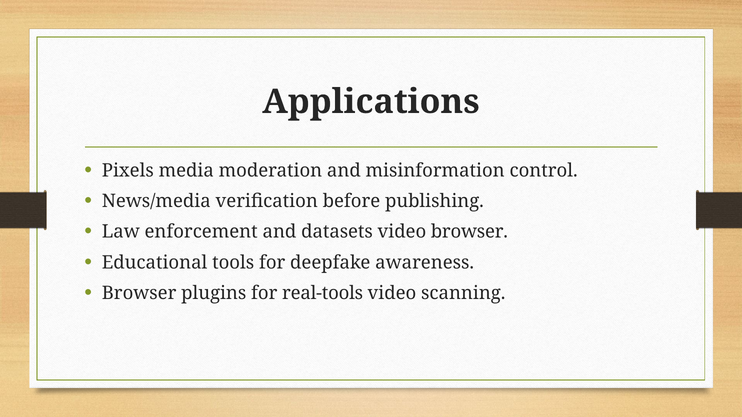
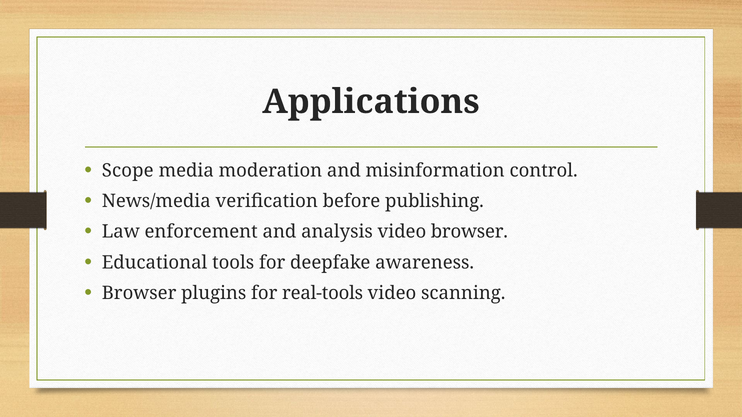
Pixels: Pixels -> Scope
datasets: datasets -> analysis
